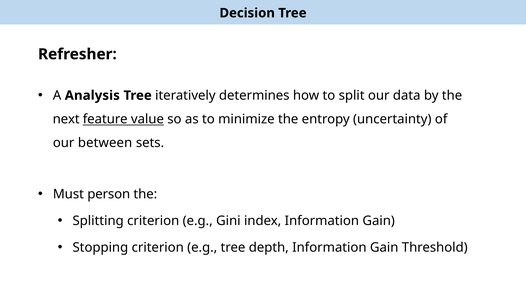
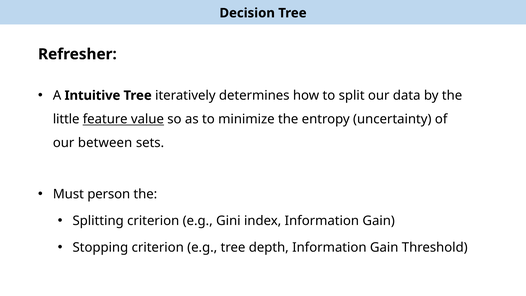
Analysis: Analysis -> Intuitive
next: next -> little
